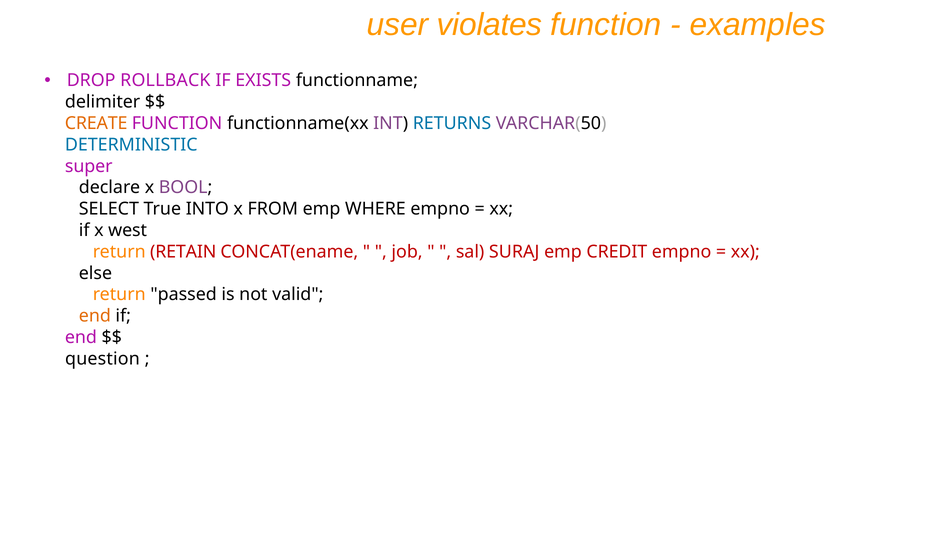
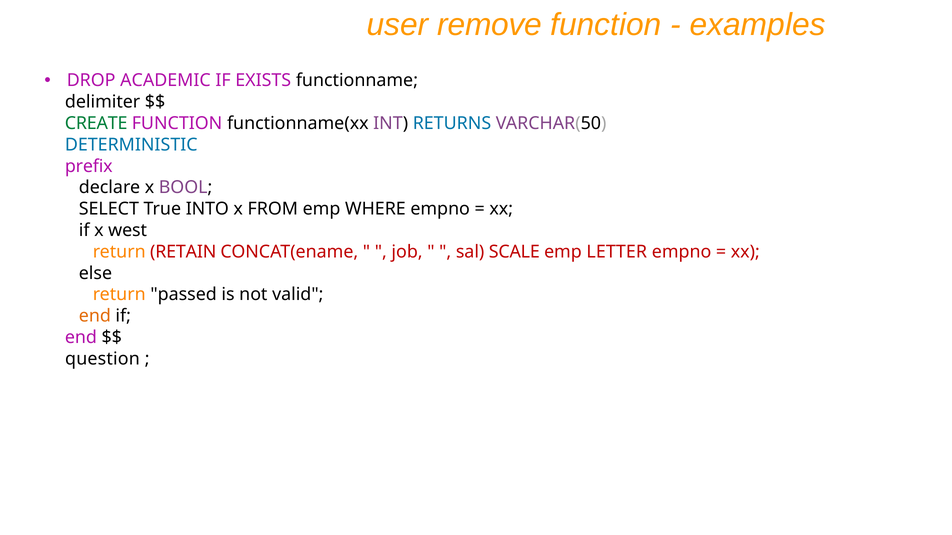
violates: violates -> remove
ROLLBACK: ROLLBACK -> ACADEMIC
CREATE colour: orange -> green
super: super -> prefix
SURAJ: SURAJ -> SCALE
CREDIT: CREDIT -> LETTER
